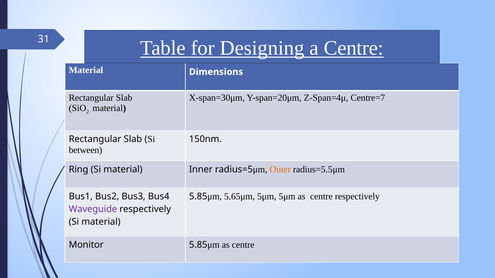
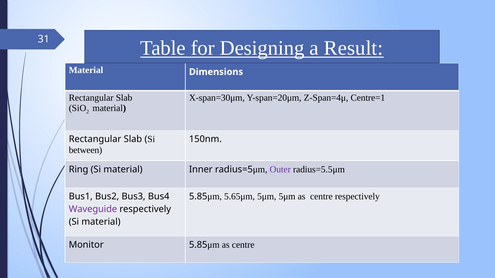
a Centre: Centre -> Result
Centre=7: Centre=7 -> Centre=1
Outer colour: orange -> purple
